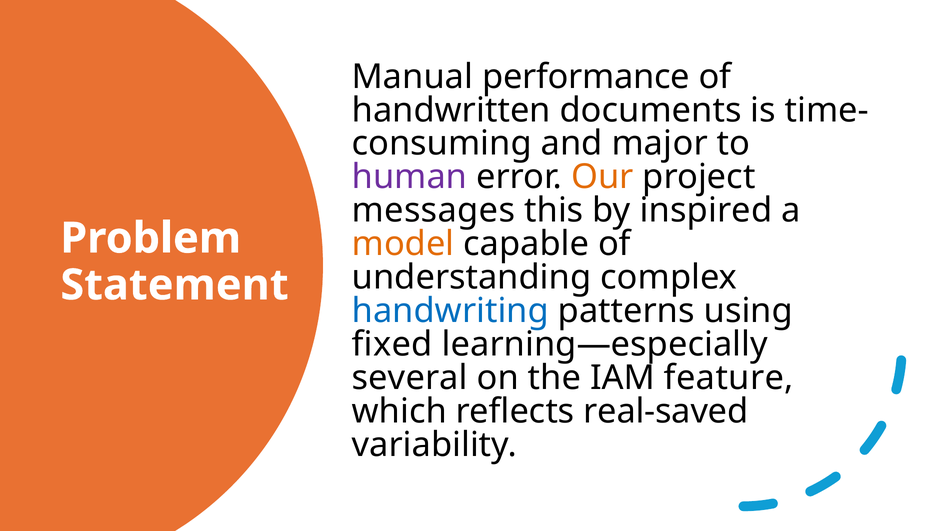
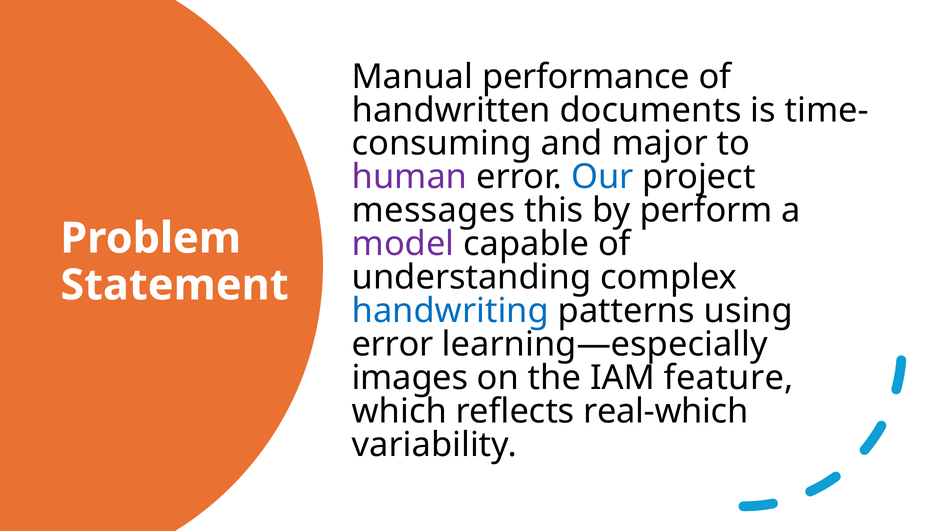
Our colour: orange -> blue
inspired: inspired -> perform
model colour: orange -> purple
fixed at (392, 345): fixed -> error
several: several -> images
real-saved: real-saved -> real-which
